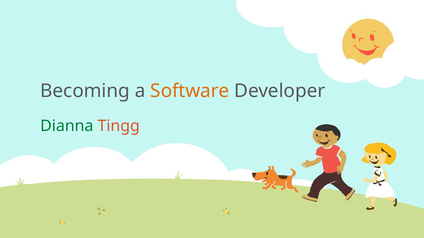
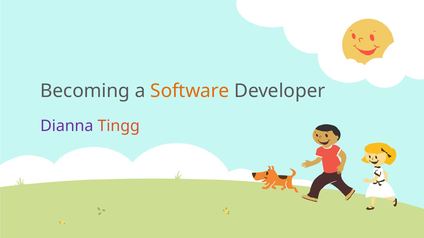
Dianna colour: green -> purple
